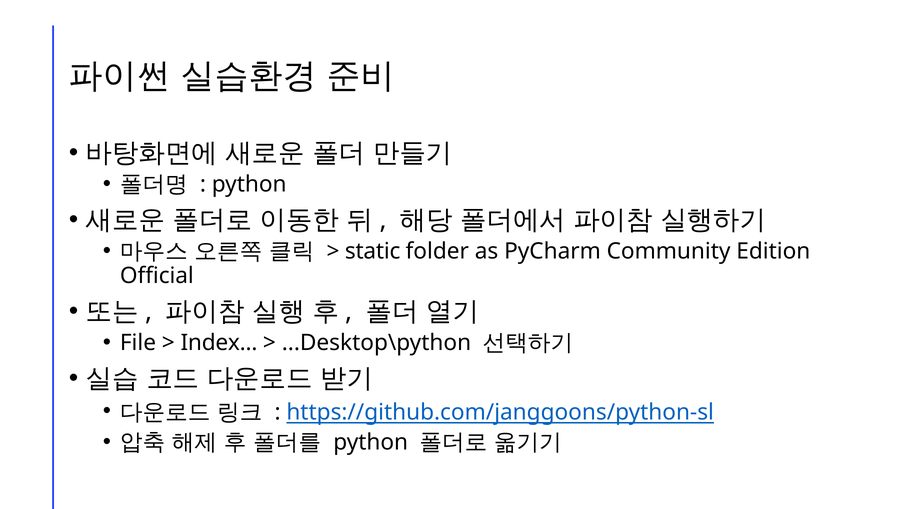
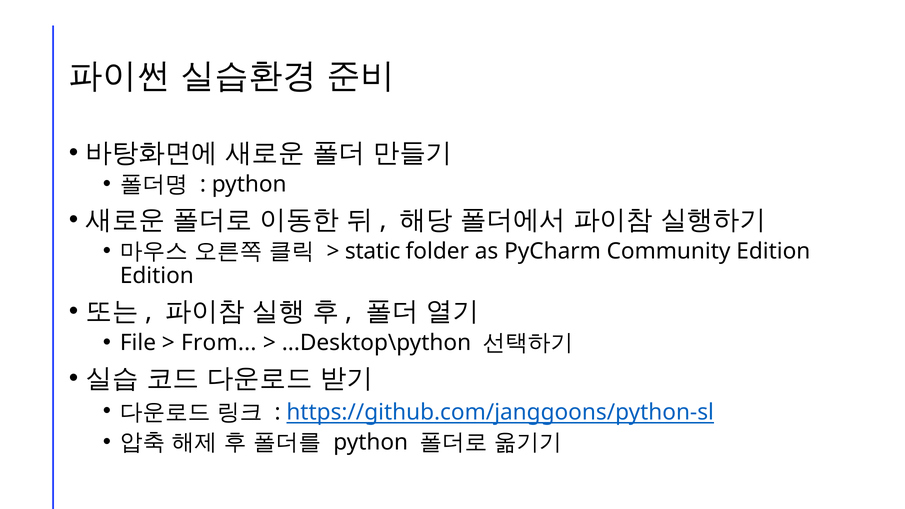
Official at (157, 276): Official -> Edition
Index: Index -> From
